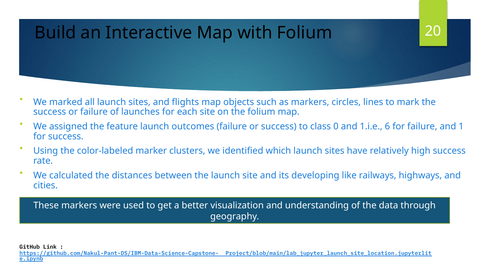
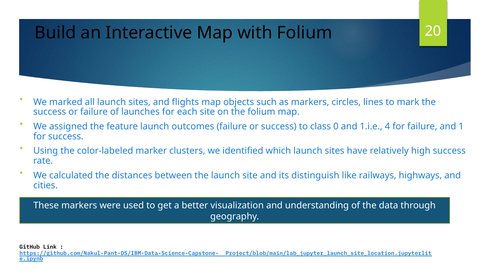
6: 6 -> 4
developing: developing -> distinguish
